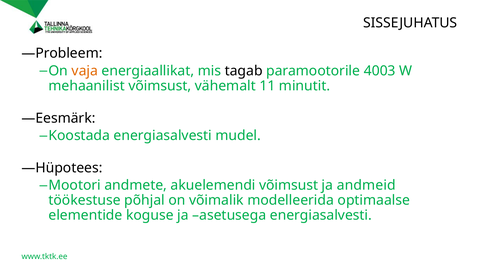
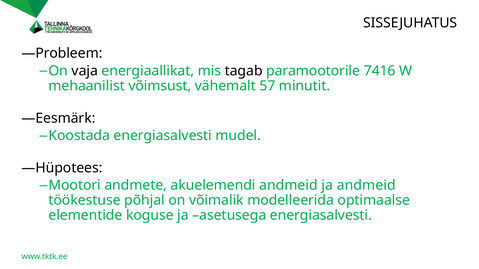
vaja colour: orange -> black
4003: 4003 -> 7416
11: 11 -> 57
akuelemendi võimsust: võimsust -> andmeid
